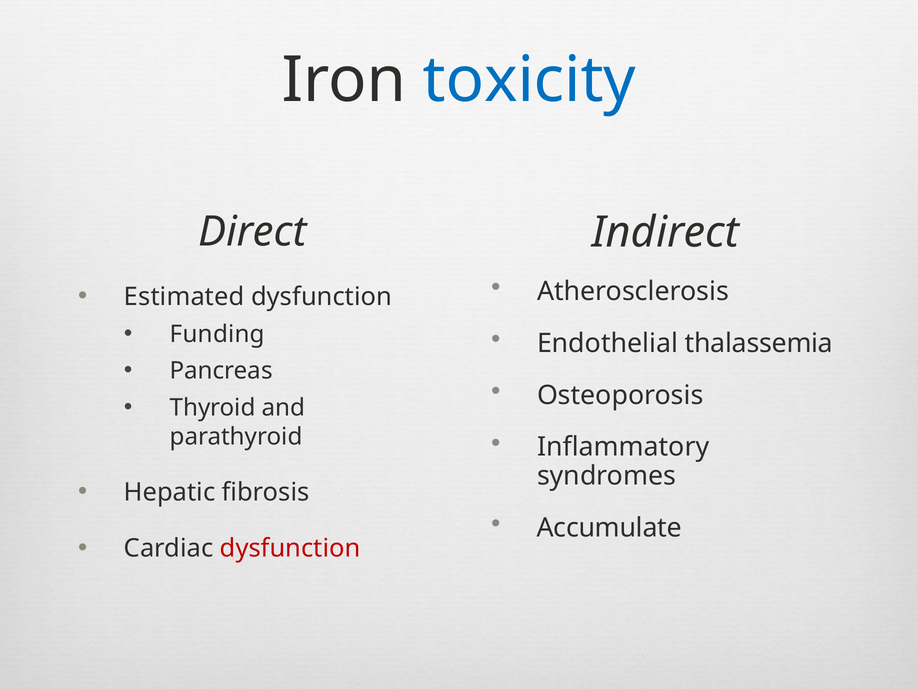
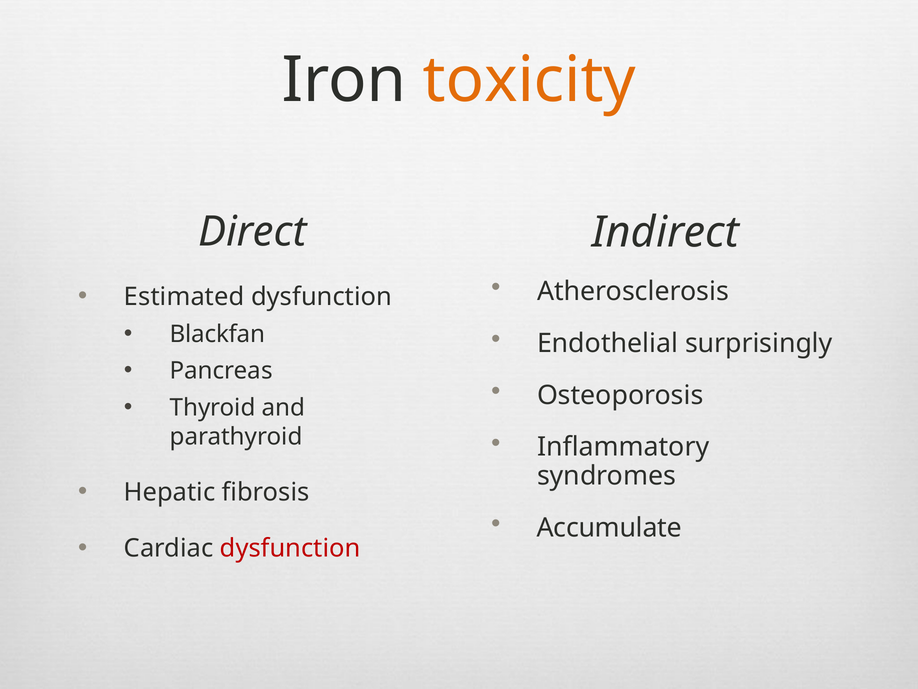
toxicity colour: blue -> orange
Funding: Funding -> Blackfan
thalassemia: thalassemia -> surprisingly
